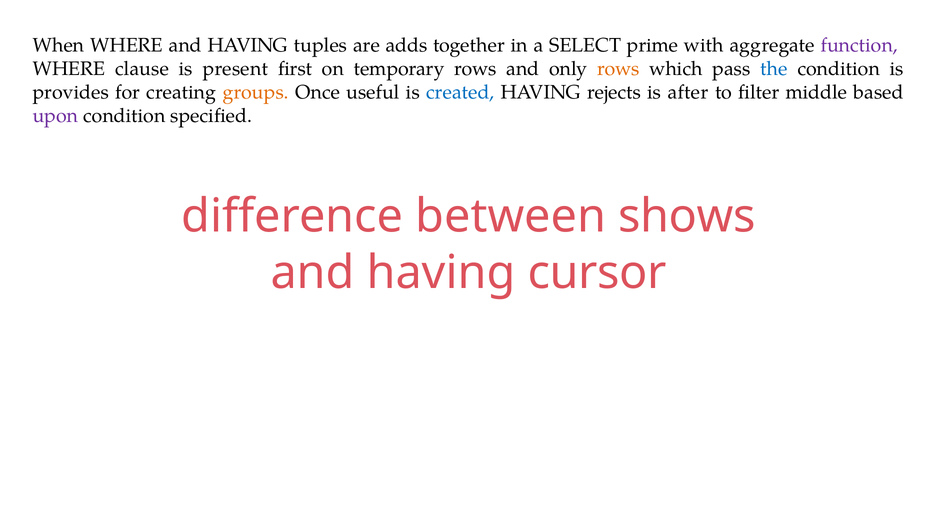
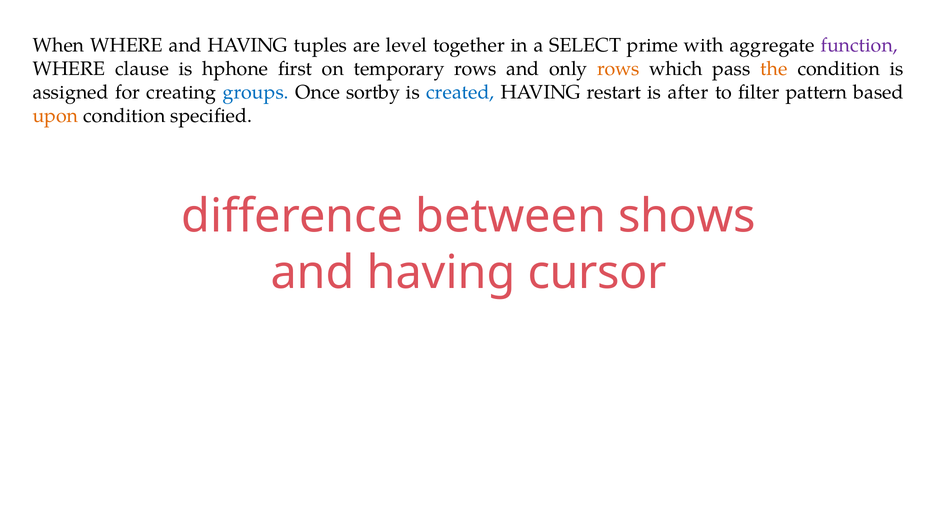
adds: adds -> level
present: present -> hphone
the colour: blue -> orange
provides: provides -> assigned
groups colour: orange -> blue
useful: useful -> sortby
rejects: rejects -> restart
middle: middle -> pattern
upon colour: purple -> orange
